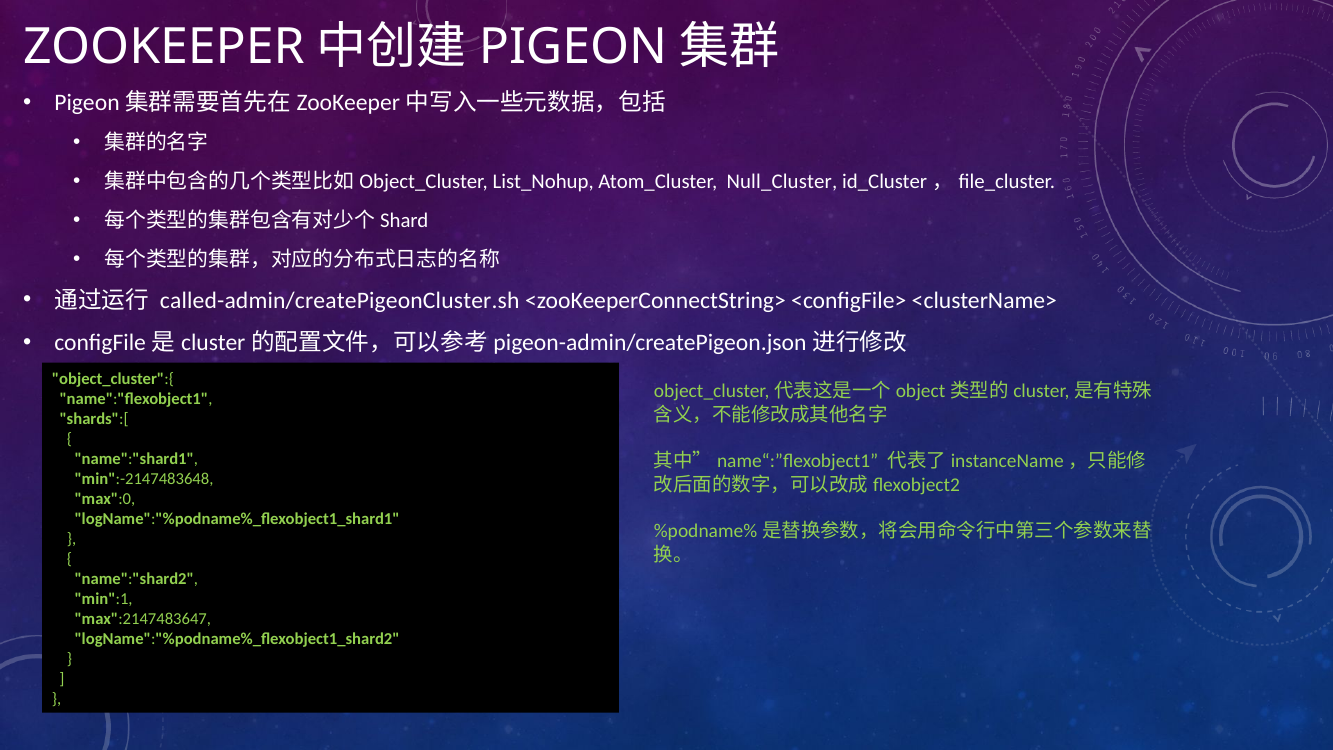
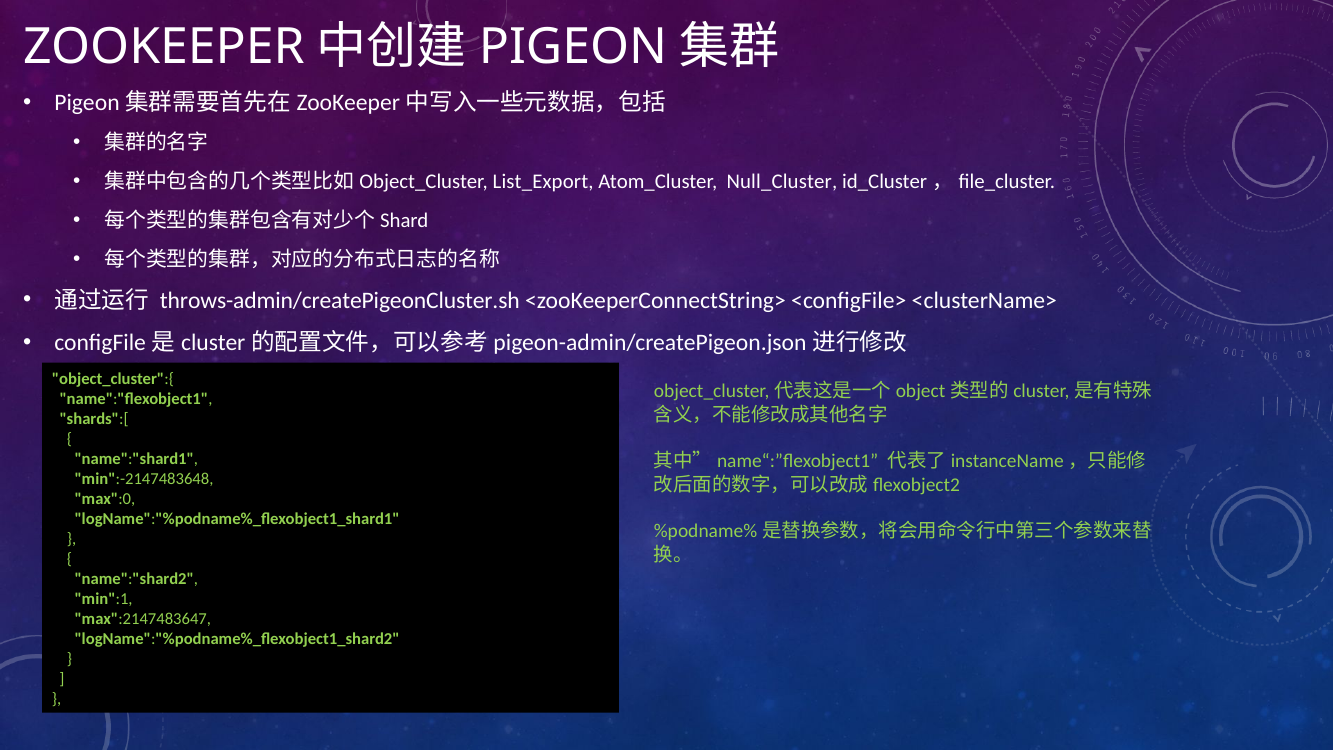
List_Nohup: List_Nohup -> List_Export
called-admin/createPigeonCluster.sh: called-admin/createPigeonCluster.sh -> throws-admin/createPigeonCluster.sh
